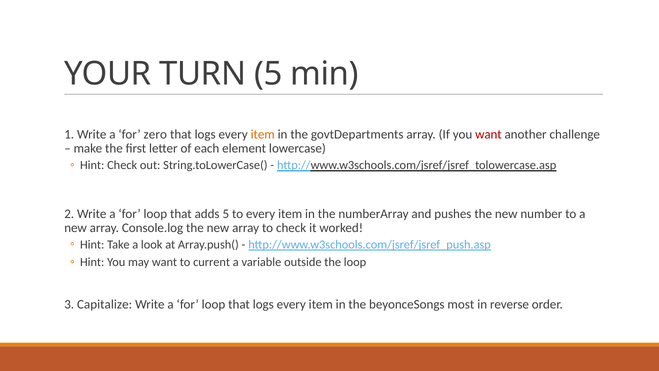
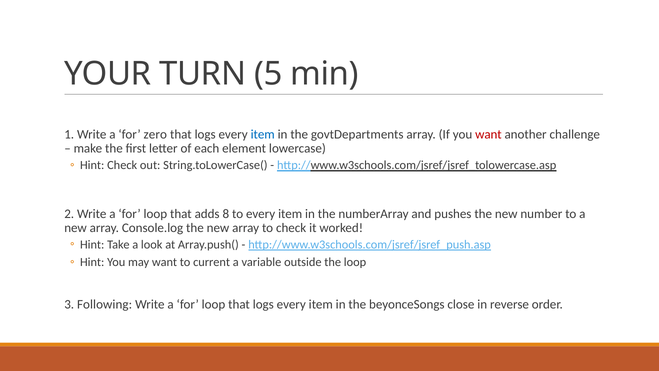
item at (263, 134) colour: orange -> blue
adds 5: 5 -> 8
Capitalize: Capitalize -> Following
most: most -> close
